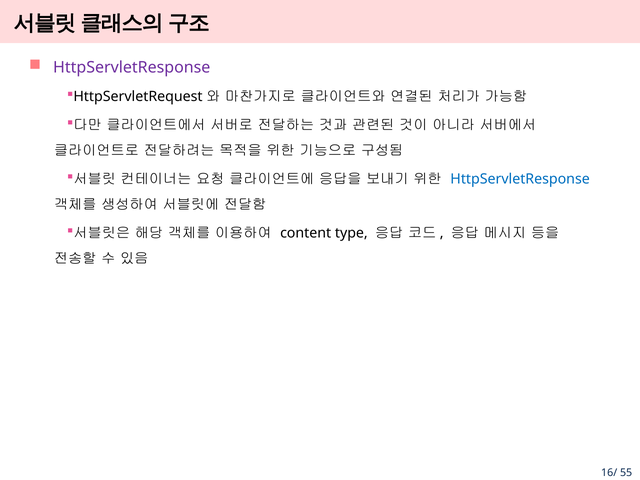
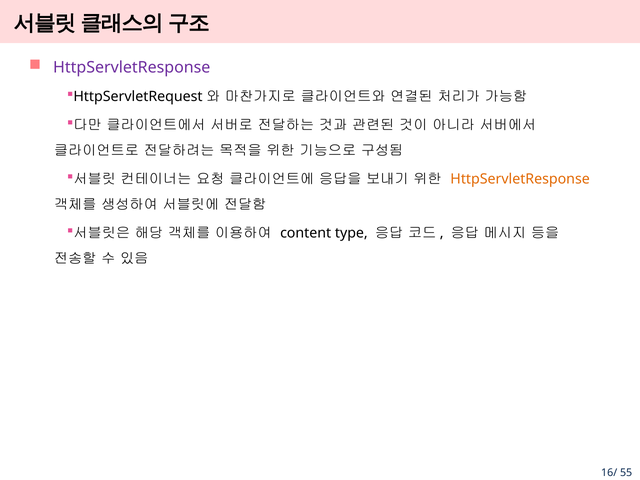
HttpServletResponse at (520, 179) colour: blue -> orange
